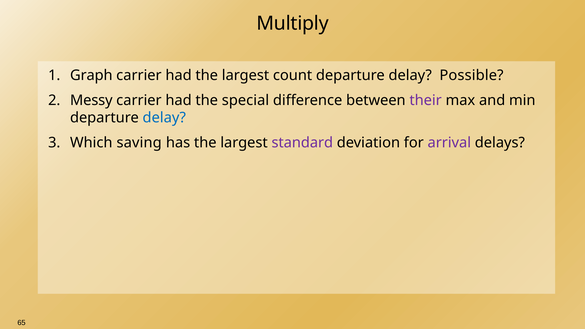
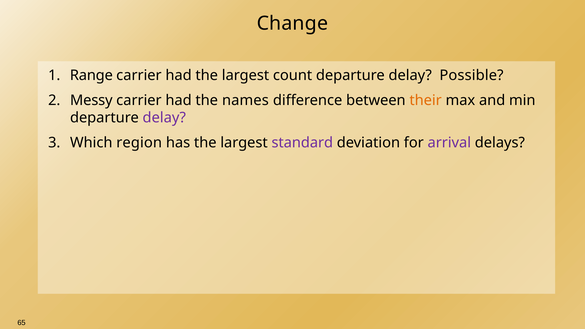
Multiply: Multiply -> Change
Graph: Graph -> Range
special: special -> names
their colour: purple -> orange
delay at (164, 118) colour: blue -> purple
saving: saving -> region
